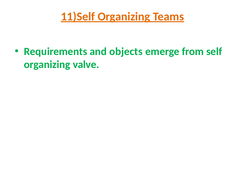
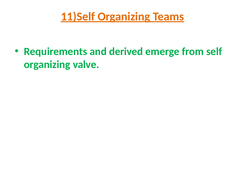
objects: objects -> derived
